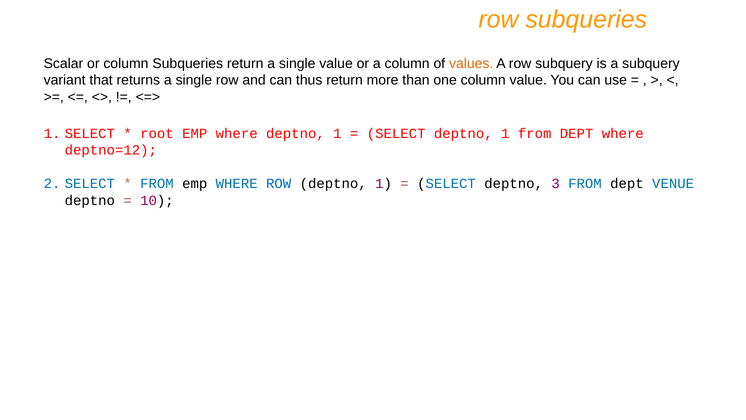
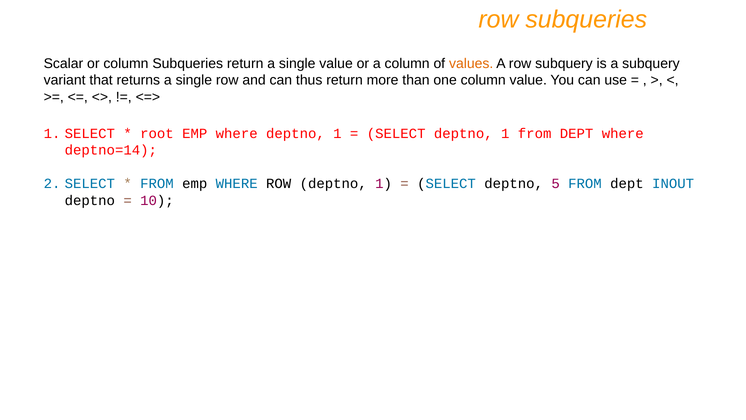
deptno=12: deptno=12 -> deptno=14
ROW at (279, 184) colour: blue -> black
3: 3 -> 5
VENUE: VENUE -> INOUT
